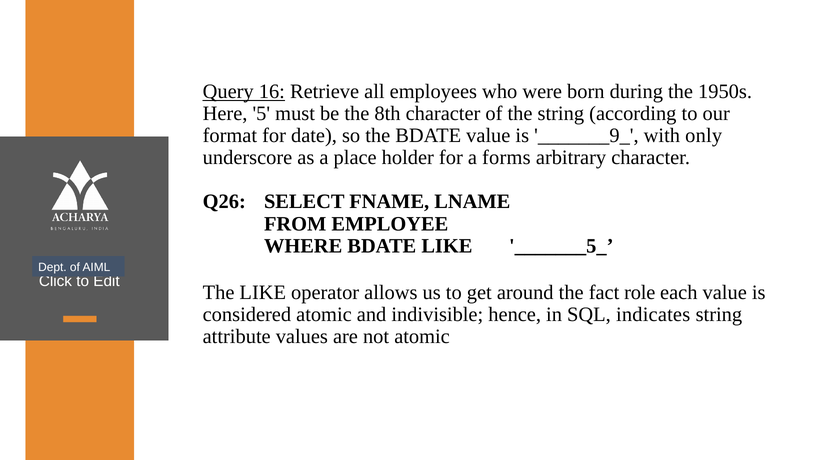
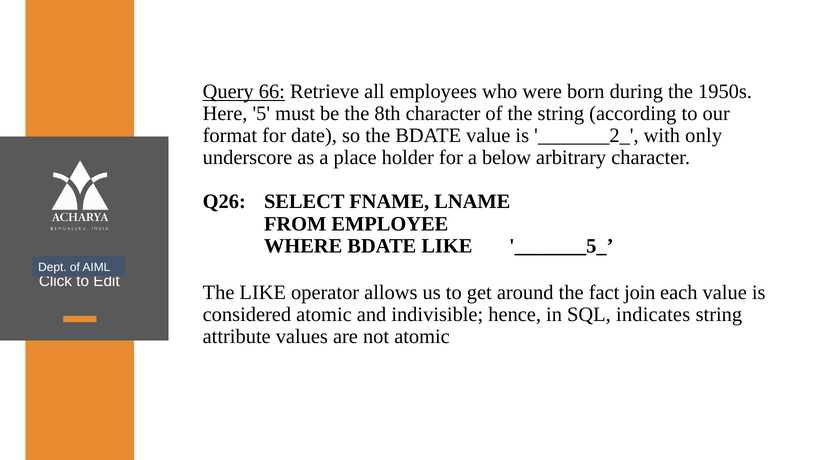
16: 16 -> 66
_______9_: _______9_ -> _______2_
forms: forms -> below
role: role -> join
